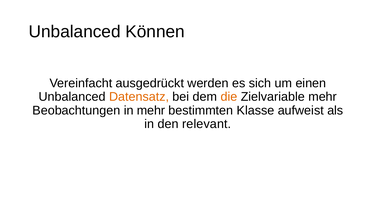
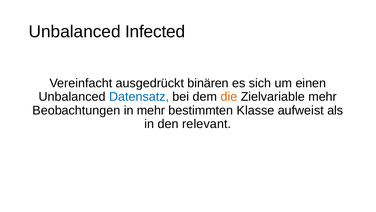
Können: Können -> Infected
werden: werden -> binären
Datensatz colour: orange -> blue
